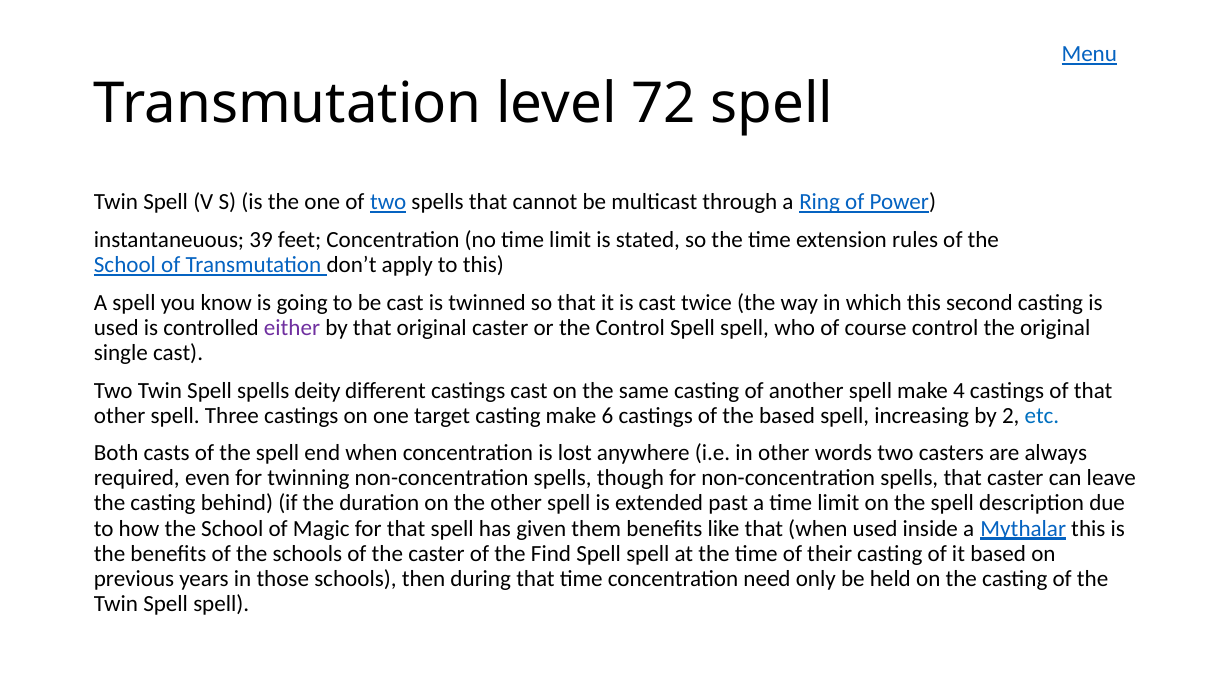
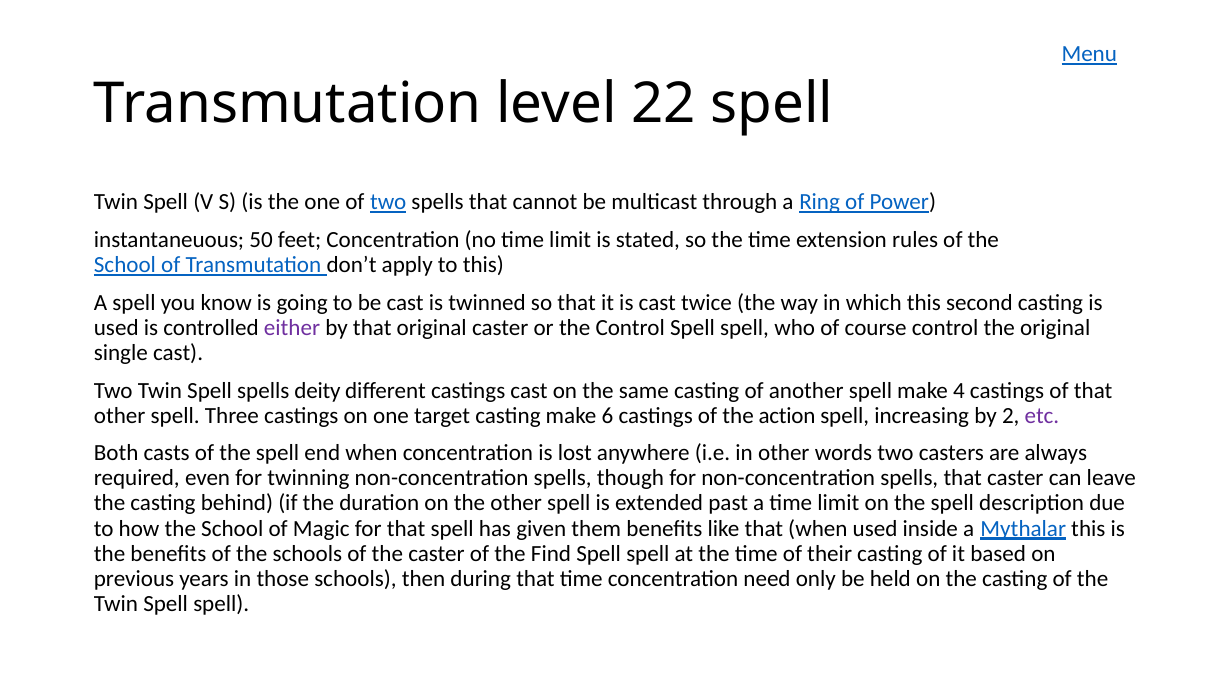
72: 72 -> 22
39: 39 -> 50
the based: based -> action
etc colour: blue -> purple
